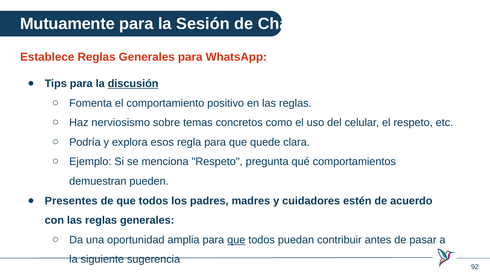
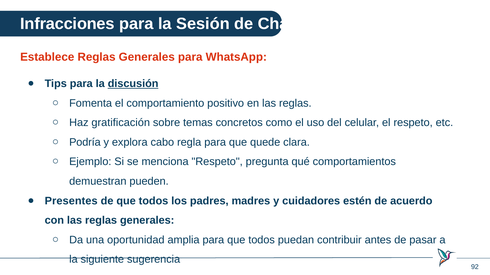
Mutuamente: Mutuamente -> Infracciones
nerviosismo: nerviosismo -> gratificación
esos: esos -> cabo
que at (236, 240) underline: present -> none
